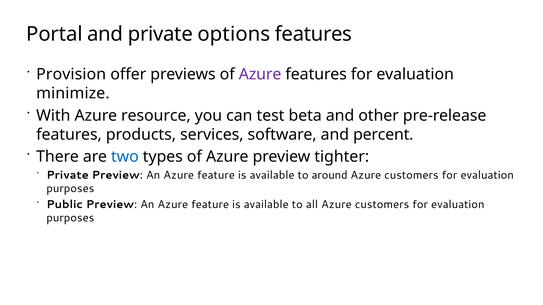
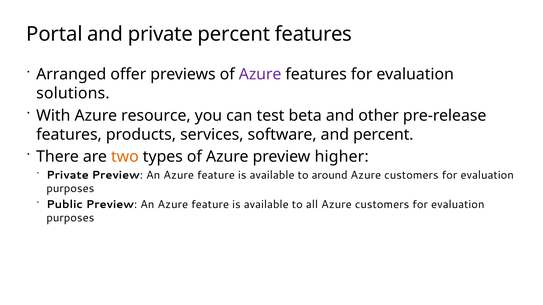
private options: options -> percent
Provision: Provision -> Arranged
minimize: minimize -> solutions
two colour: blue -> orange
tighter: tighter -> higher
